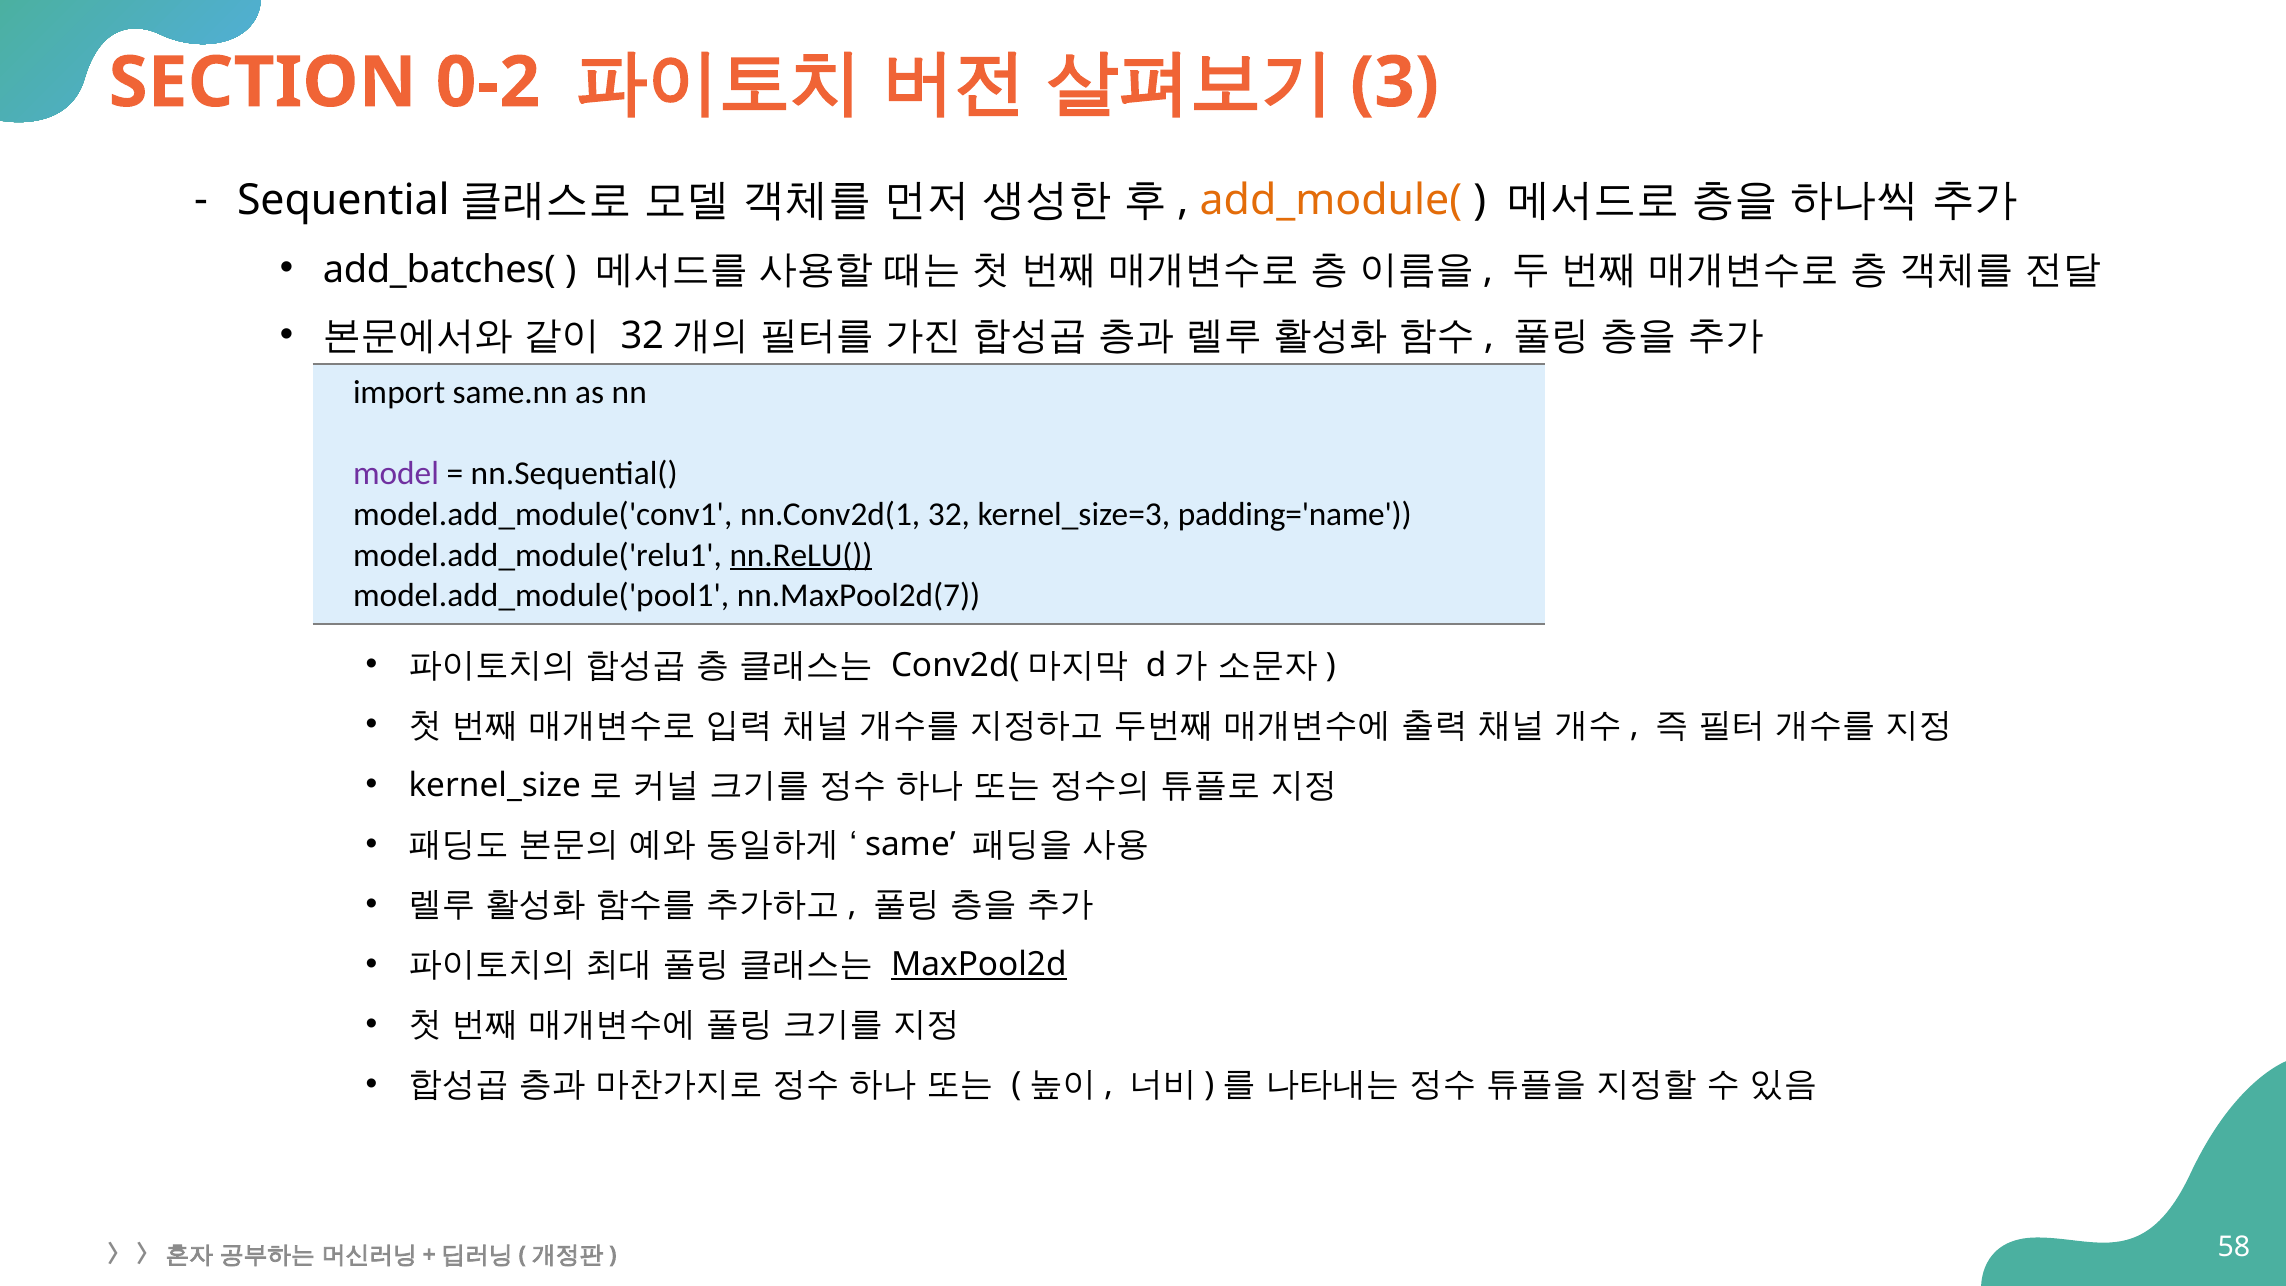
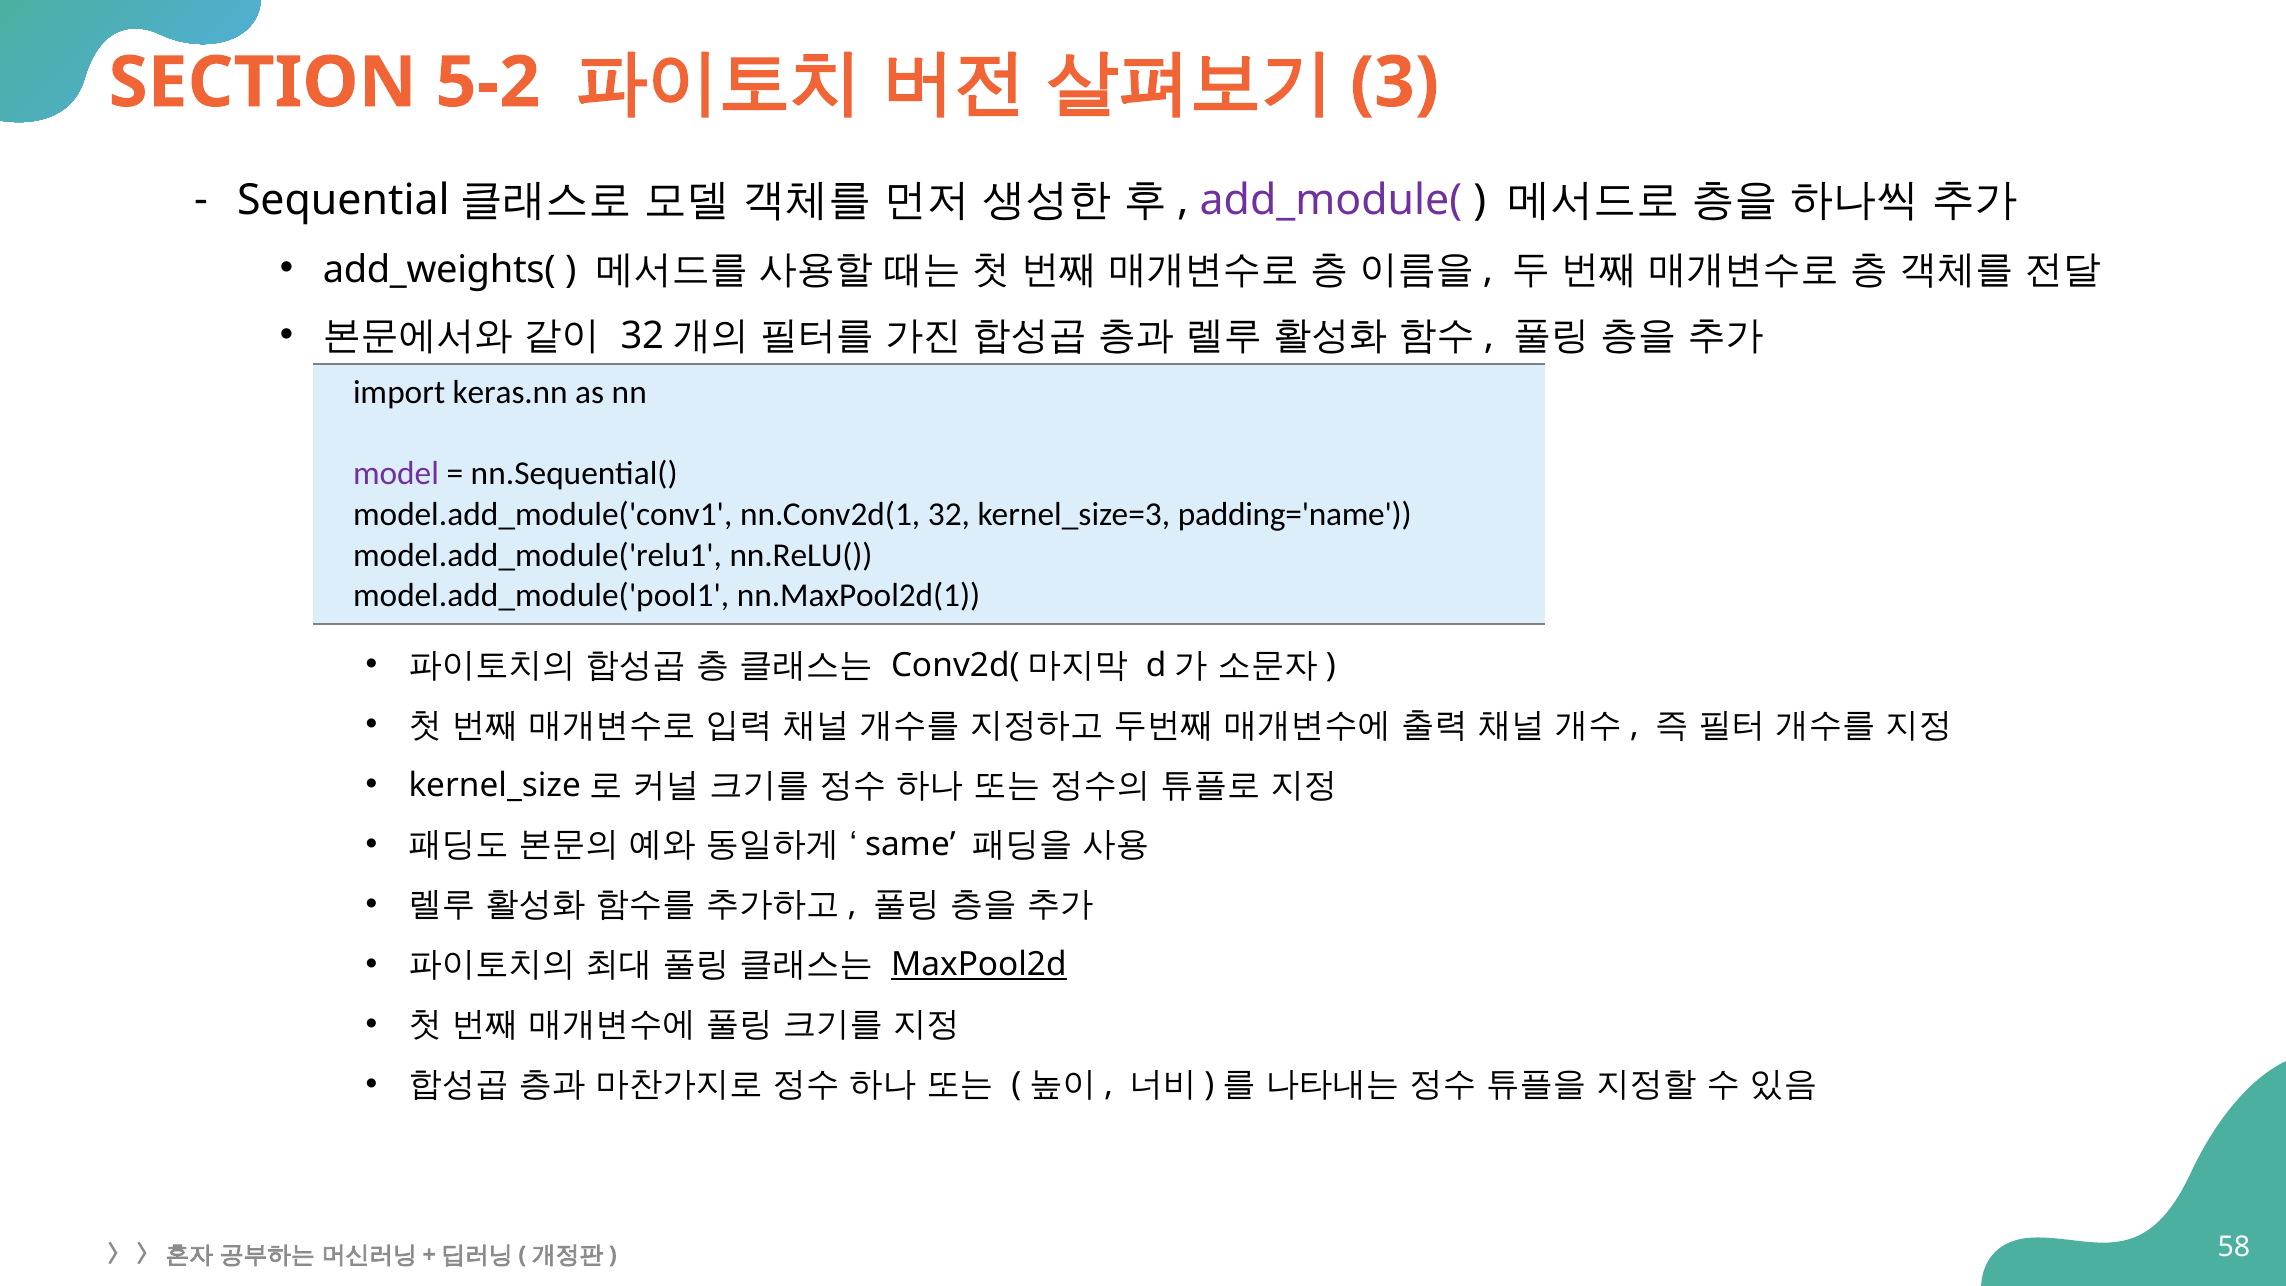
0-2: 0-2 -> 5-2
add_module( colour: orange -> purple
add_batches(: add_batches( -> add_weights(
same.nn: same.nn -> keras.nn
nn.ReLU( underline: present -> none
nn.MaxPool2d(7: nn.MaxPool2d(7 -> nn.MaxPool2d(1
